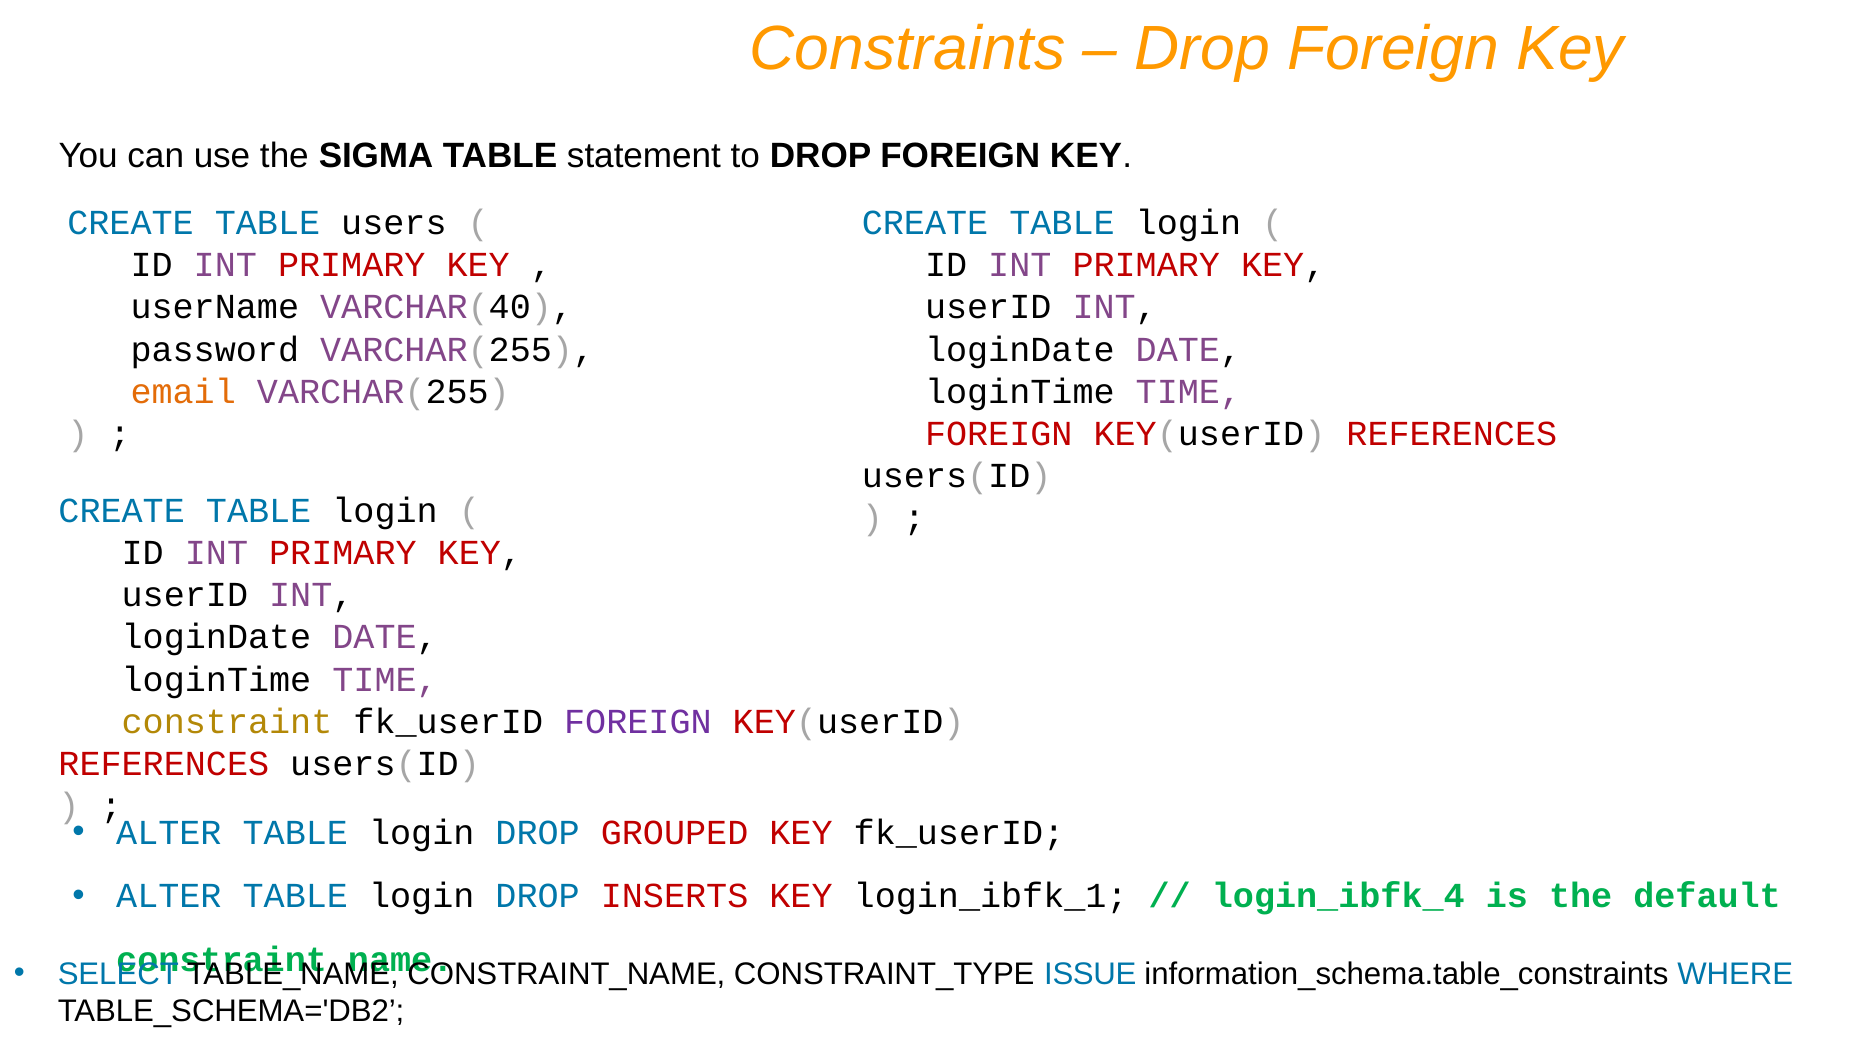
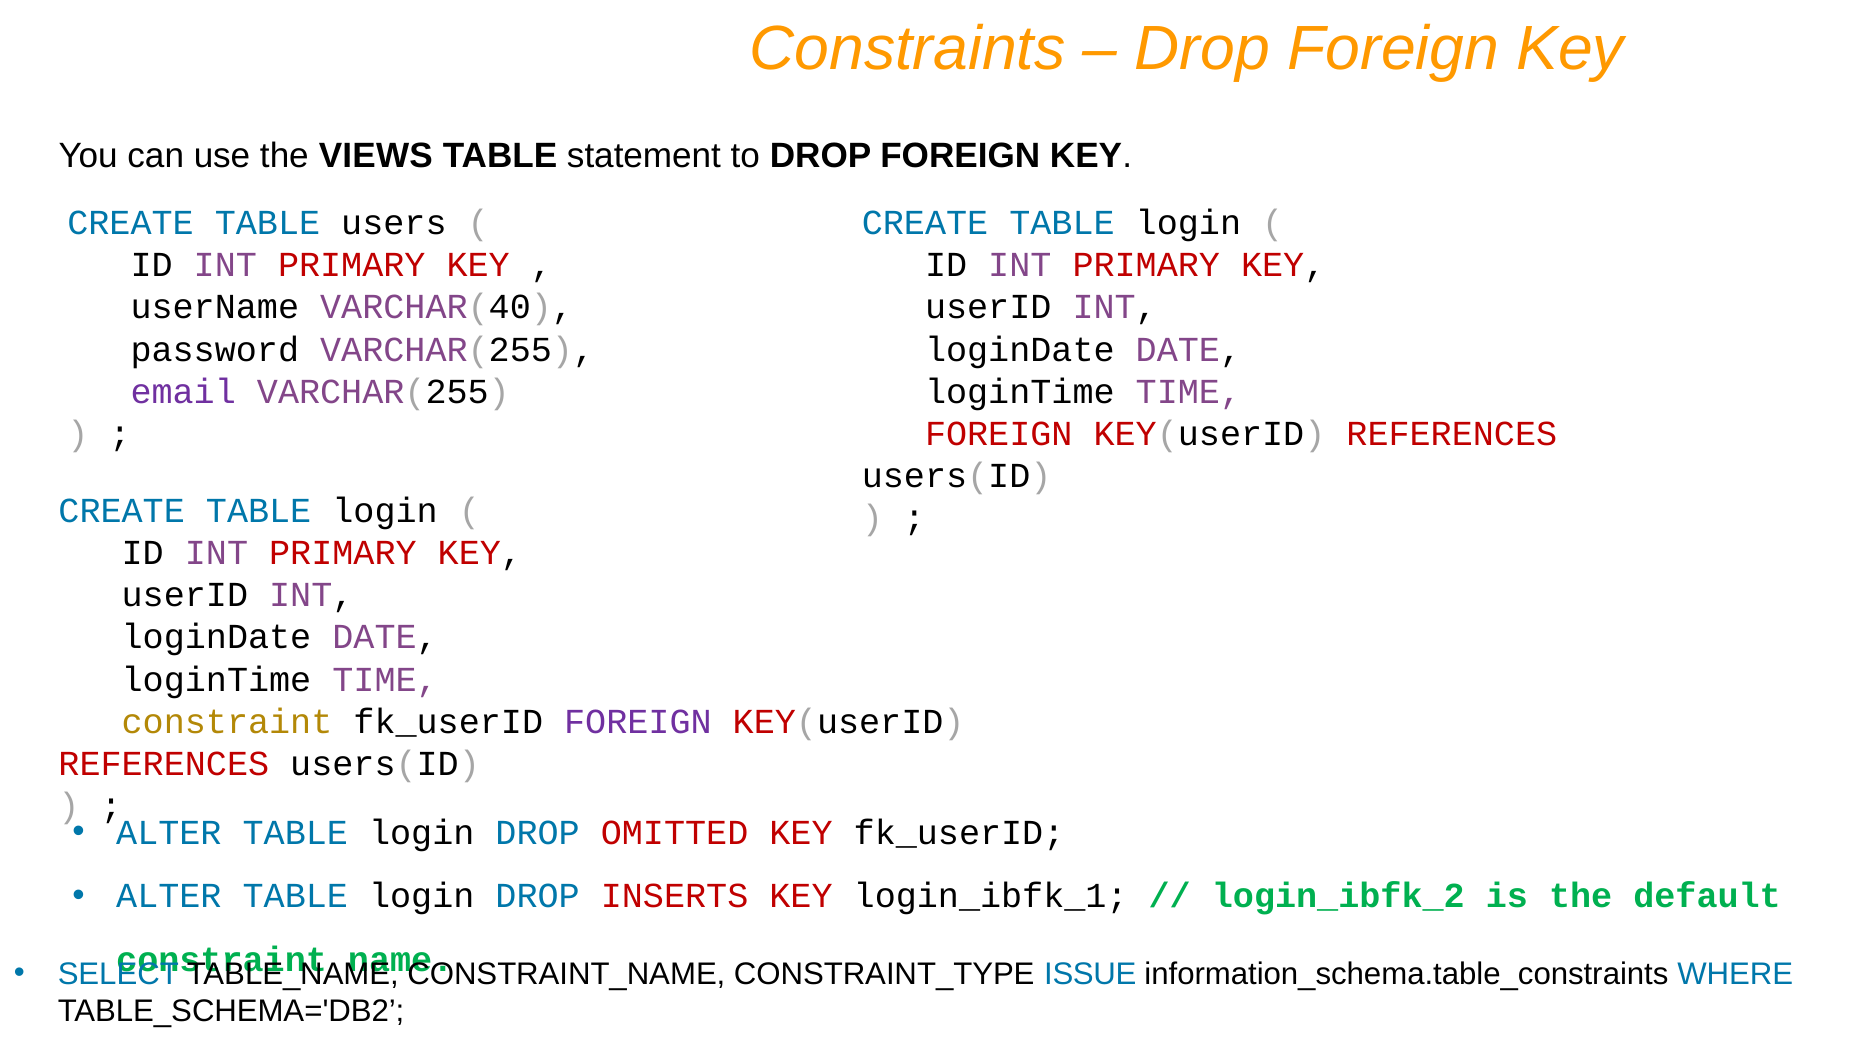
SIGMA: SIGMA -> VIEWS
email colour: orange -> purple
GROUPED: GROUPED -> OMITTED
login_ibfk_4: login_ibfk_4 -> login_ibfk_2
